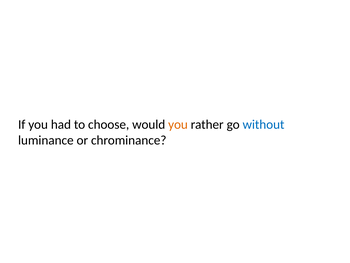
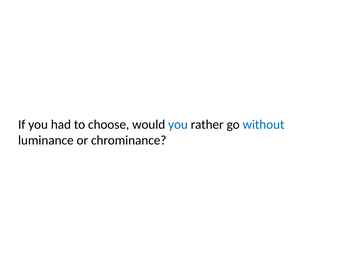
you at (178, 124) colour: orange -> blue
